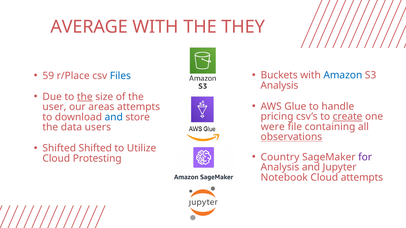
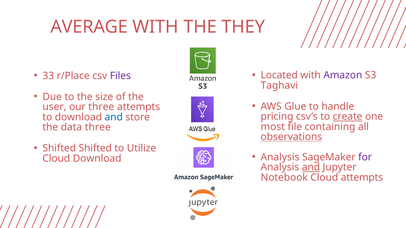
Buckets: Buckets -> Located
Amazon colour: blue -> purple
59: 59 -> 33
Files colour: blue -> purple
Analysis at (279, 85): Analysis -> Taghavi
the at (85, 97) underline: present -> none
our areas: areas -> three
were: were -> most
data users: users -> three
Country at (280, 157): Country -> Analysis
Cloud Protesting: Protesting -> Download
and at (311, 168) underline: none -> present
